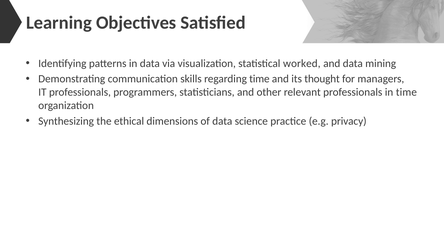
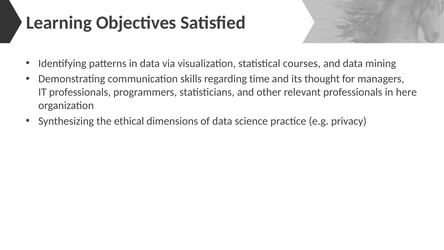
worked: worked -> courses
in time: time -> here
